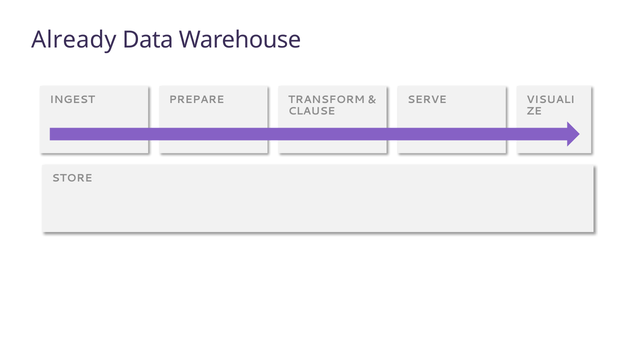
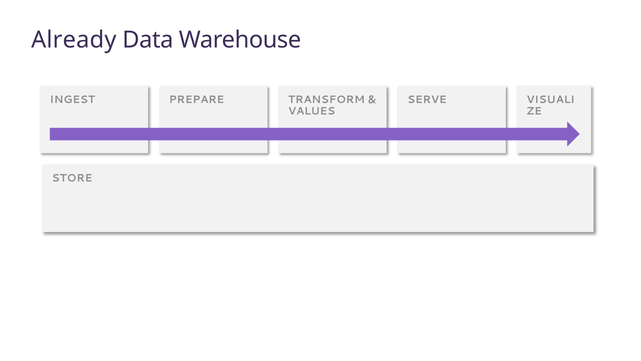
CLAUSE: CLAUSE -> VALUES
